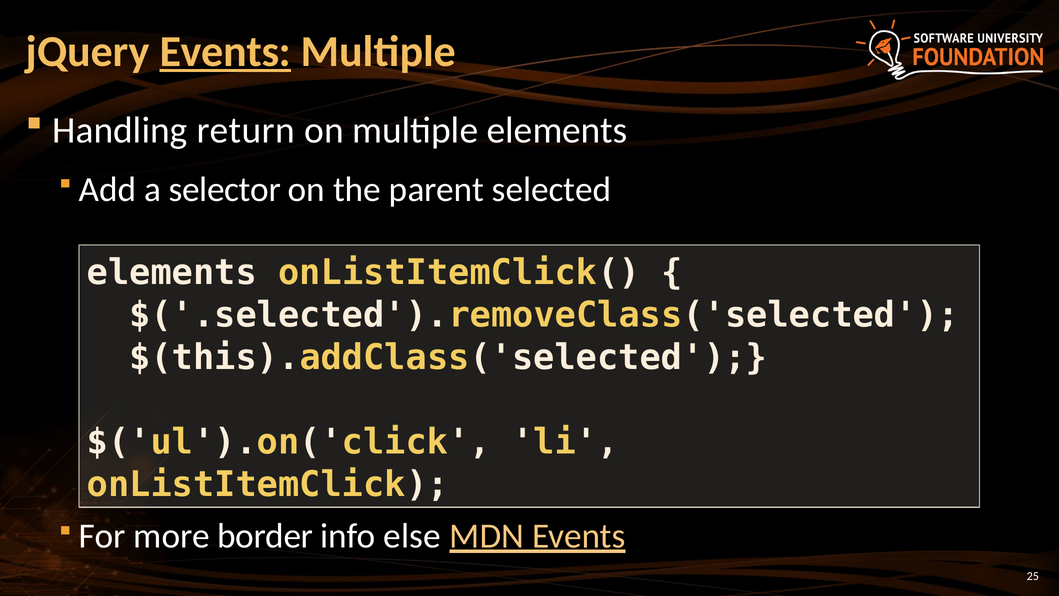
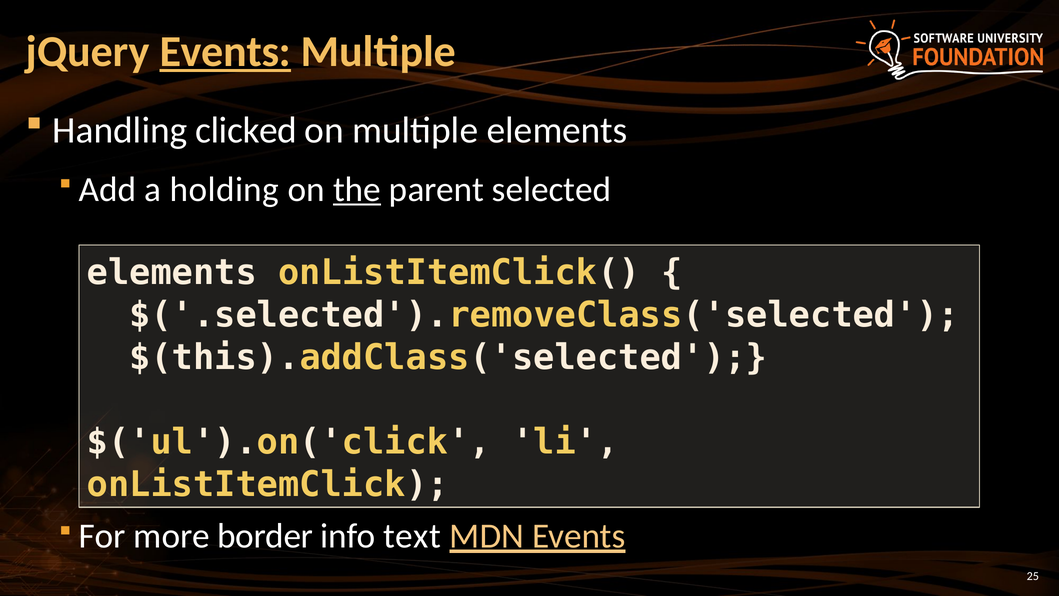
return: return -> clicked
selector: selector -> holding
the underline: none -> present
else: else -> text
